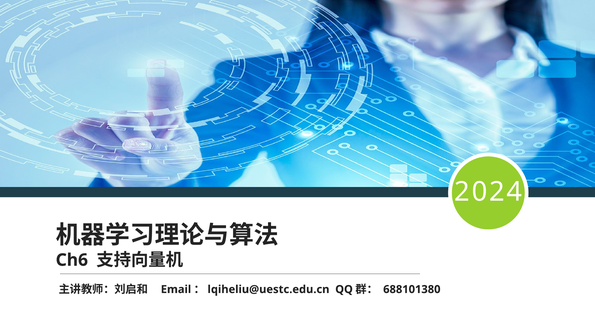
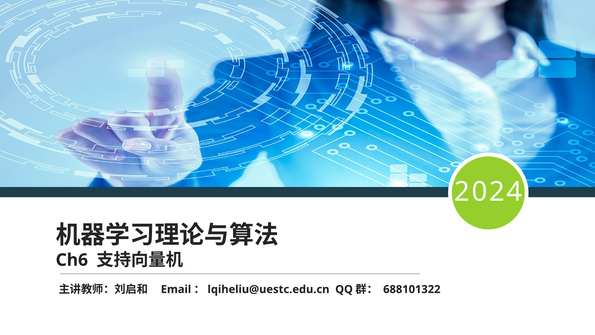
688101380: 688101380 -> 688101322
